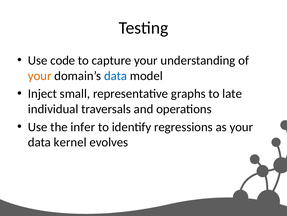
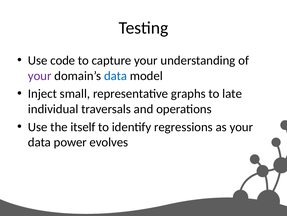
your at (40, 76) colour: orange -> purple
infer: infer -> itself
kernel: kernel -> power
